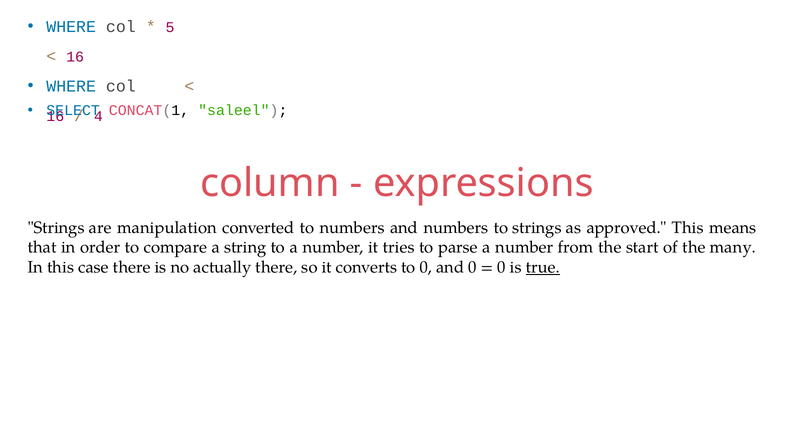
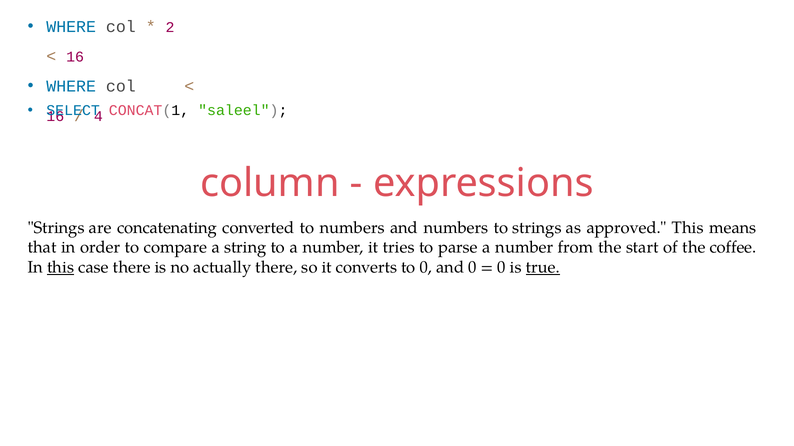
5: 5 -> 2
manipulation: manipulation -> concatenating
many: many -> coffee
this at (61, 268) underline: none -> present
